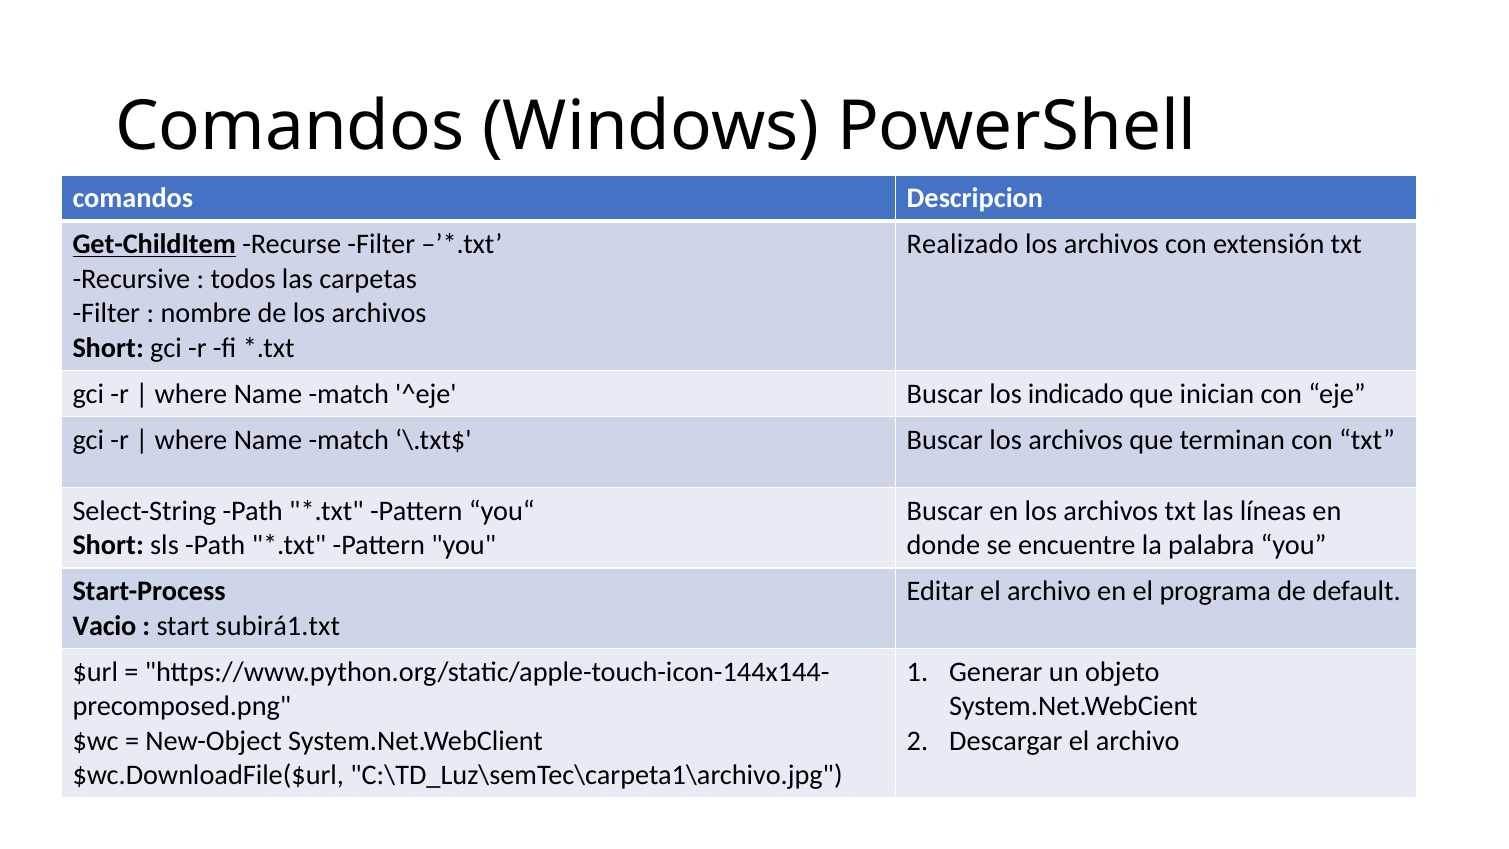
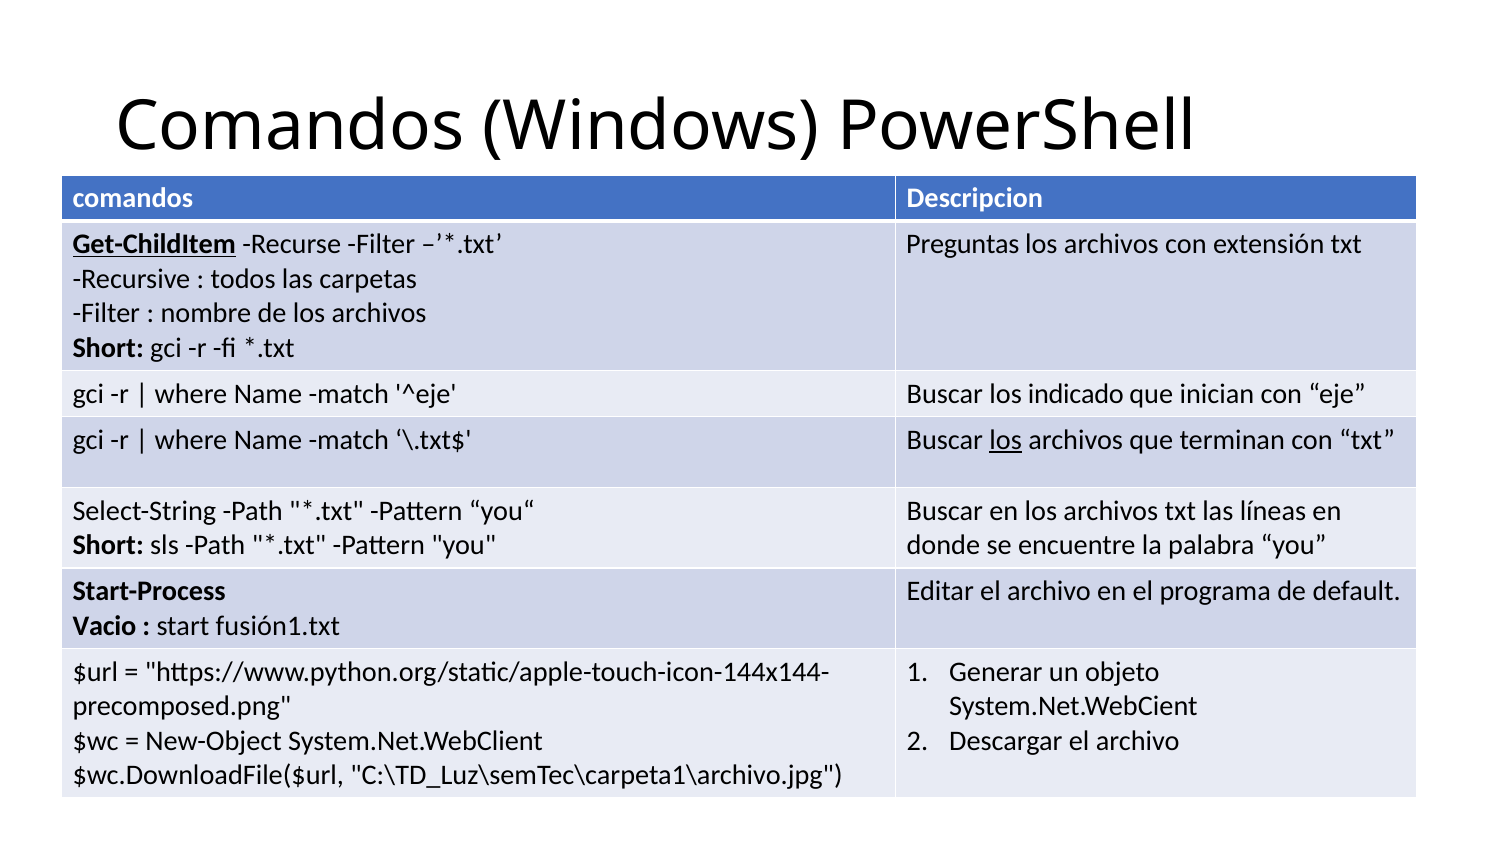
Realizado: Realizado -> Preguntas
los at (1006, 440) underline: none -> present
subirá1.txt: subirá1.txt -> fusión1.txt
